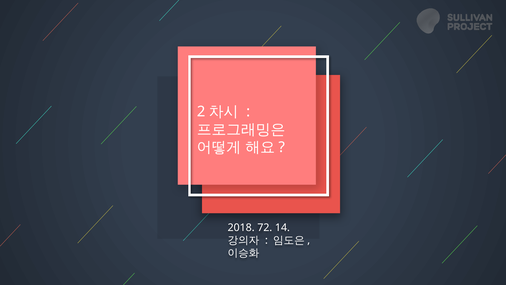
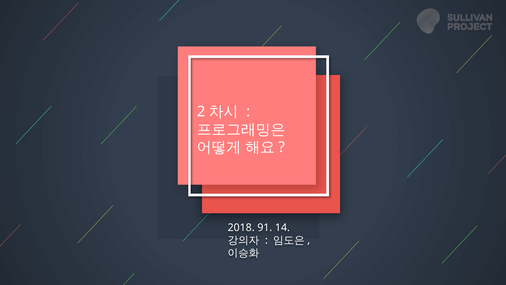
72: 72 -> 91
